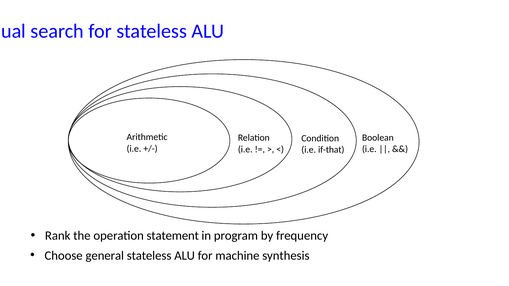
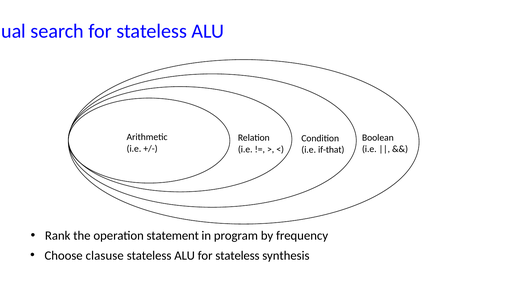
general: general -> clasuse
ALU for machine: machine -> stateless
